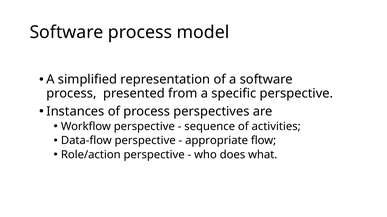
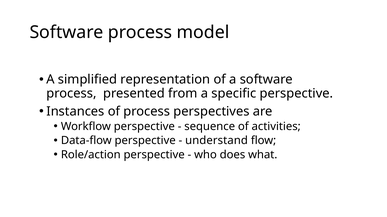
appropriate: appropriate -> understand
